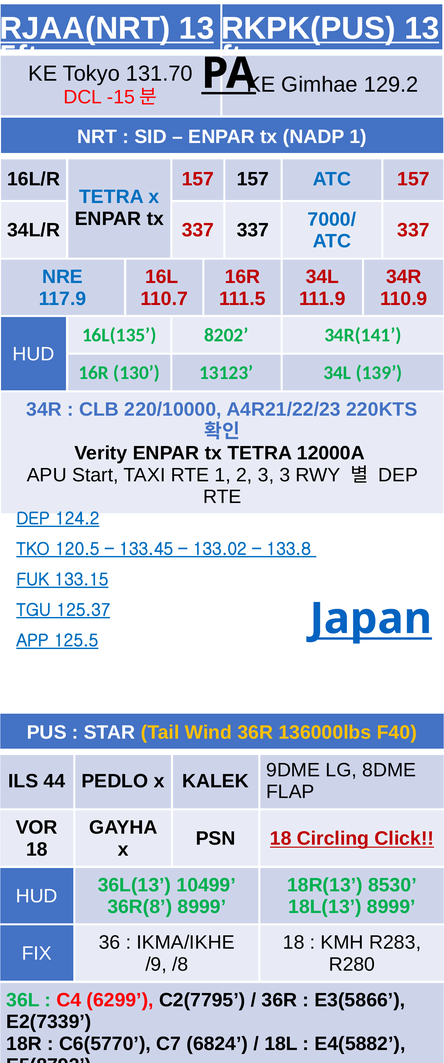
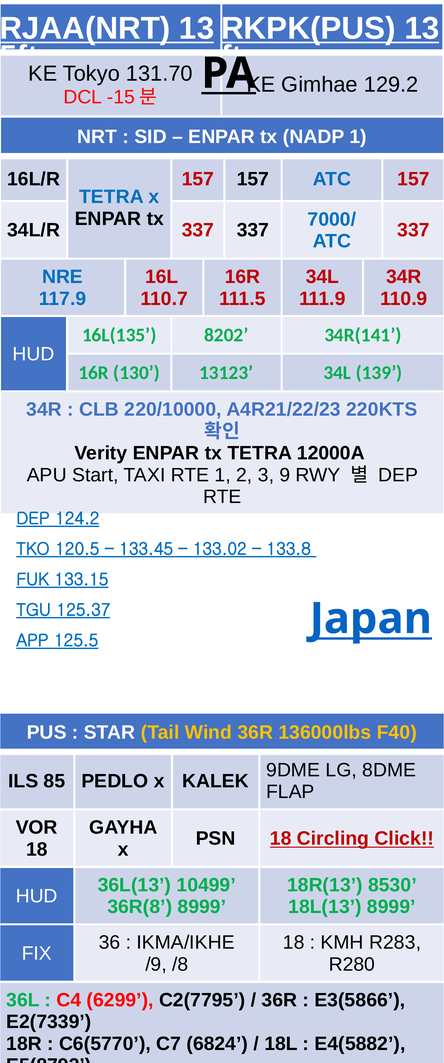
3 3: 3 -> 9
44: 44 -> 85
